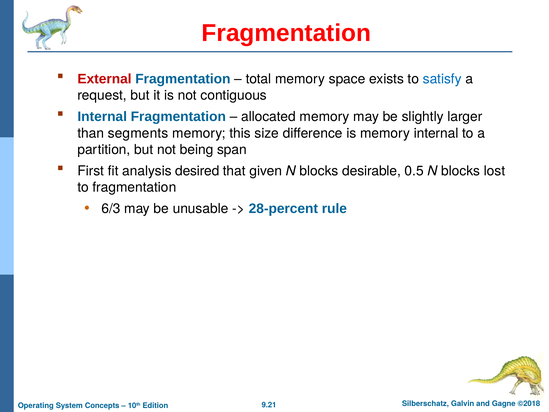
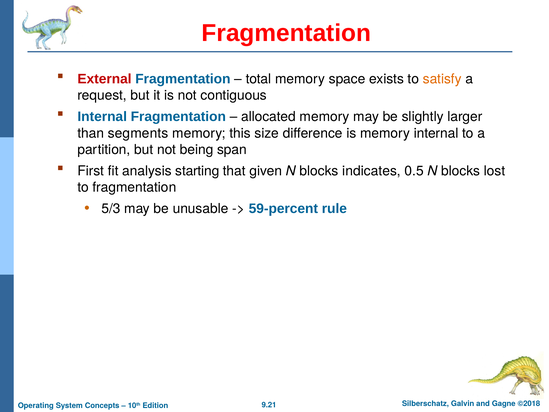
satisfy colour: blue -> orange
desired: desired -> starting
desirable: desirable -> indicates
6/3: 6/3 -> 5/3
28-percent: 28-percent -> 59-percent
